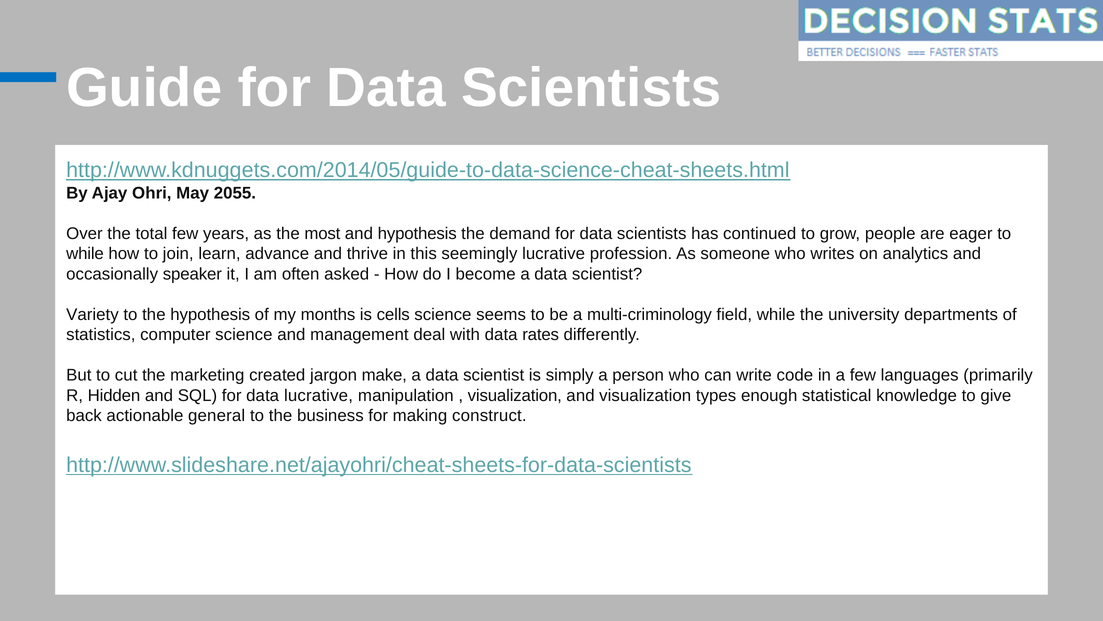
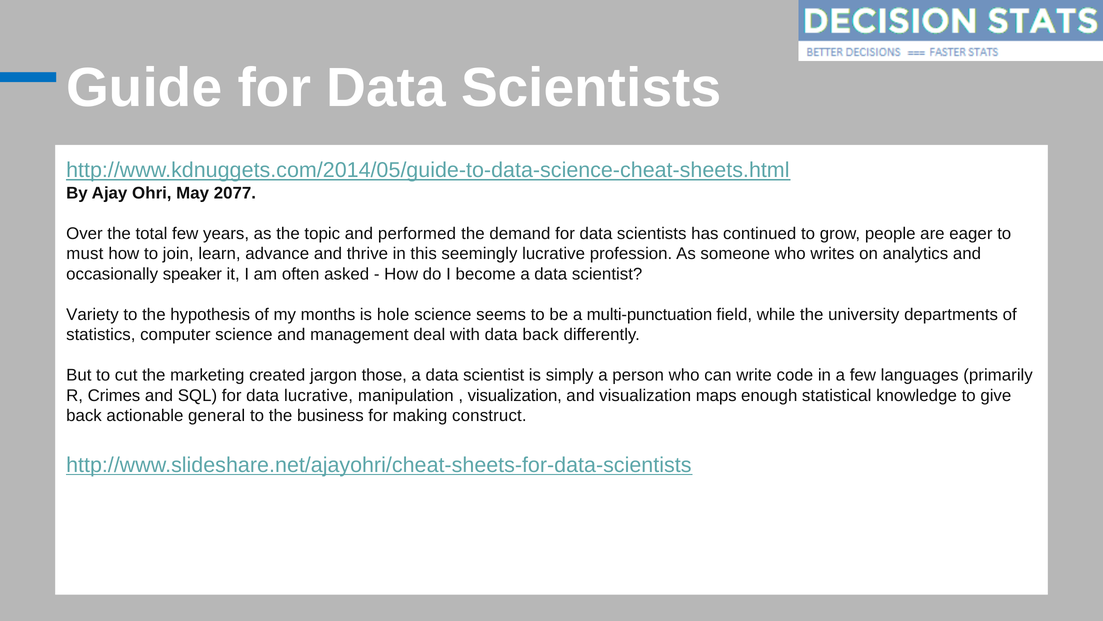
2055: 2055 -> 2077
most: most -> topic
and hypothesis: hypothesis -> performed
while at (85, 254): while -> must
cells: cells -> hole
multi-criminology: multi-criminology -> multi-punctuation
data rates: rates -> back
make: make -> those
Hidden: Hidden -> Crimes
types: types -> maps
